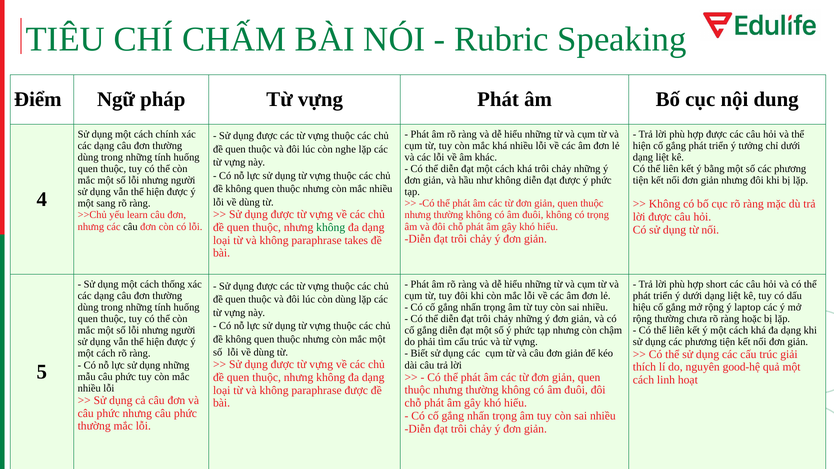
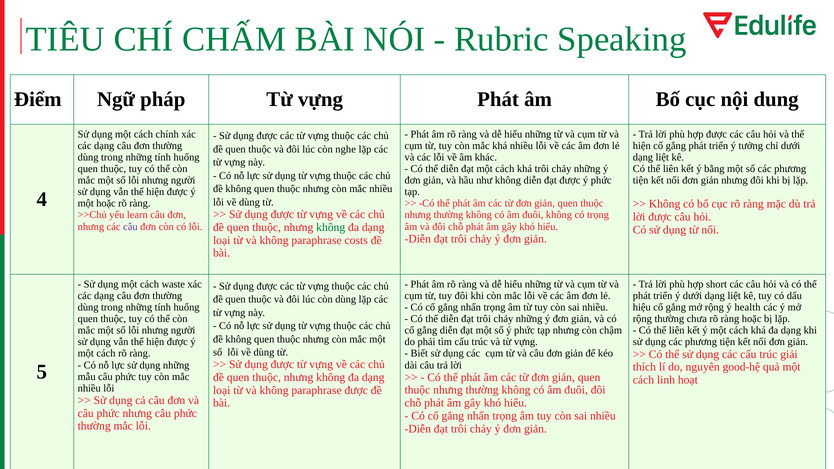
một sang: sang -> hoặc
câu at (130, 227) colour: black -> purple
takes: takes -> costs
thống: thống -> waste
laptop: laptop -> health
